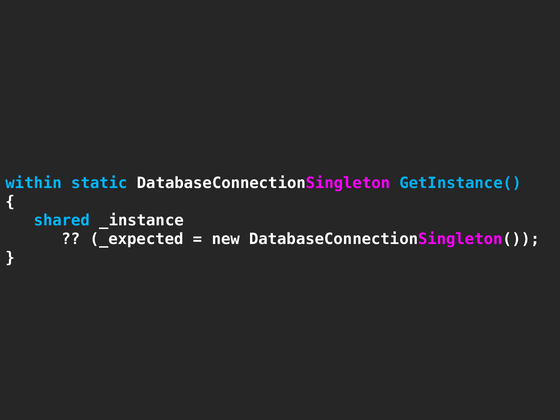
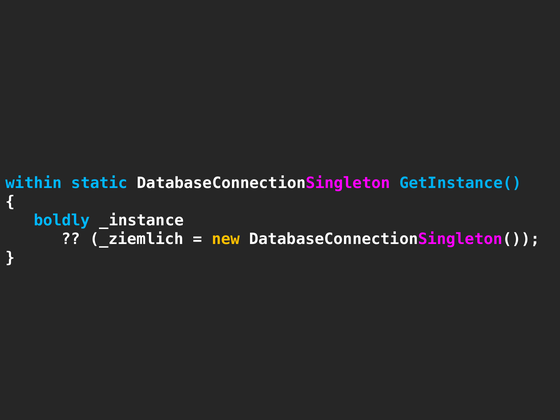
shared: shared -> boldly
_expected: _expected -> _ziemlich
new colour: white -> yellow
